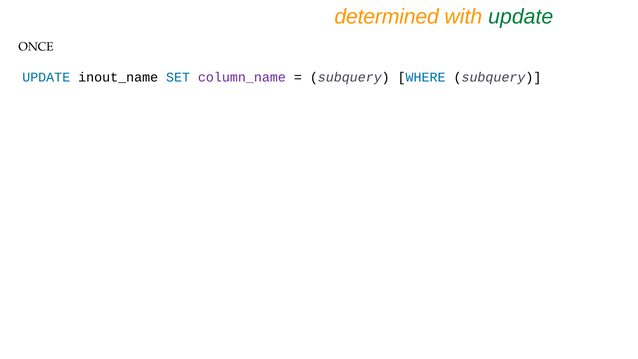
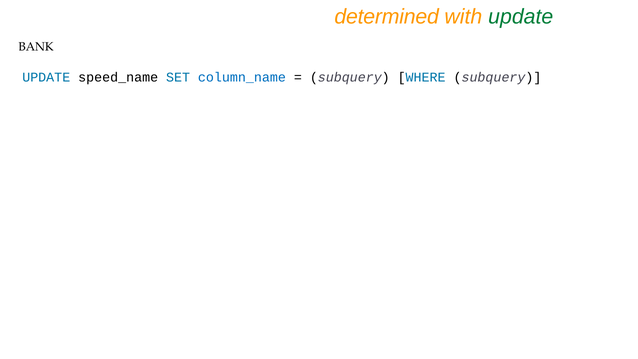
ONCE: ONCE -> BANK
inout_name: inout_name -> speed_name
column_name colour: purple -> blue
